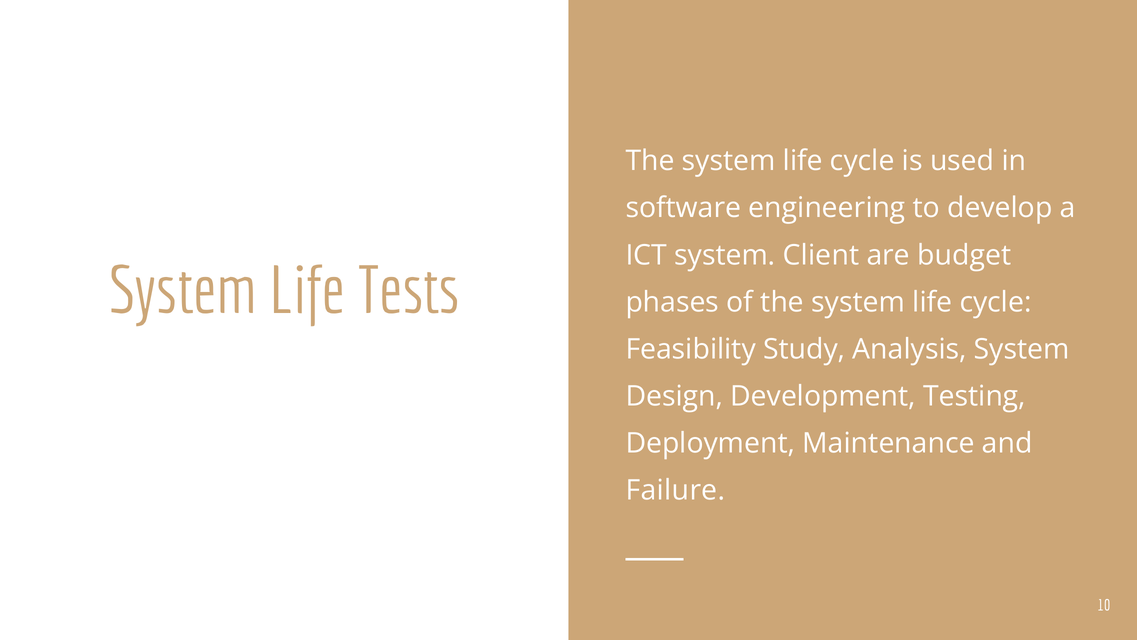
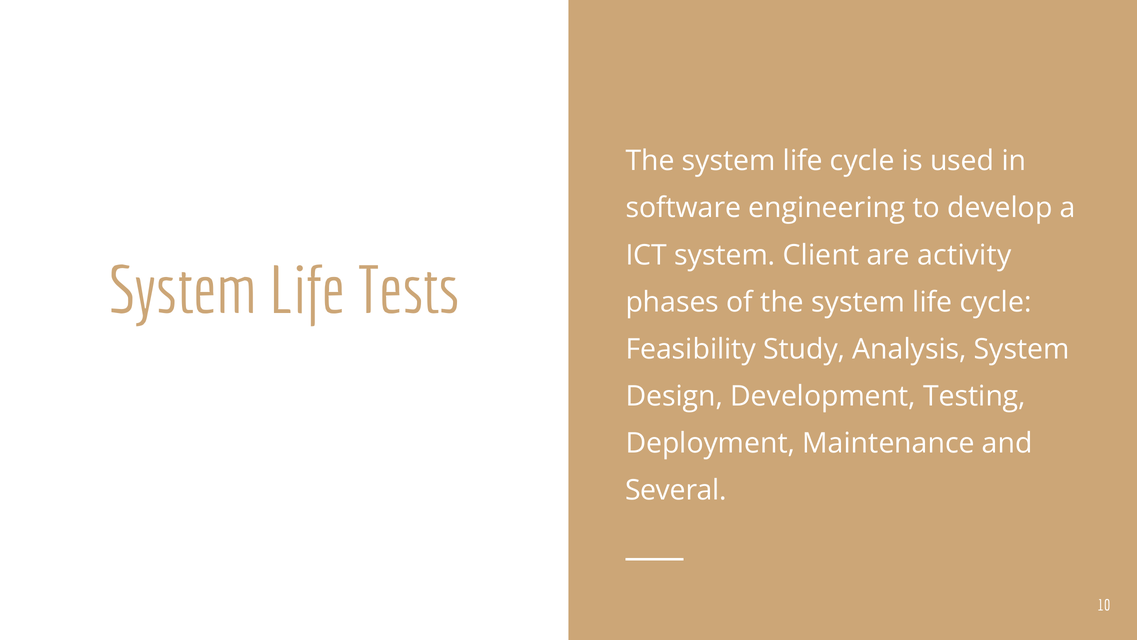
budget: budget -> activity
Failure: Failure -> Several
